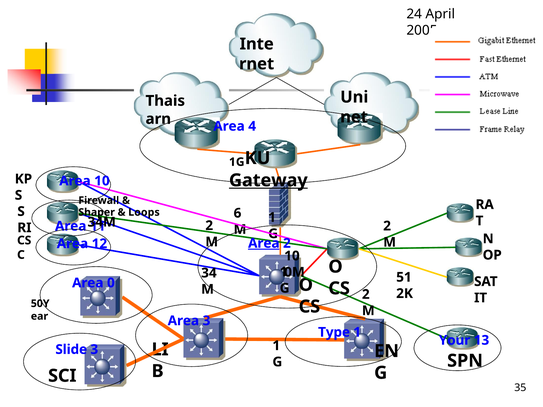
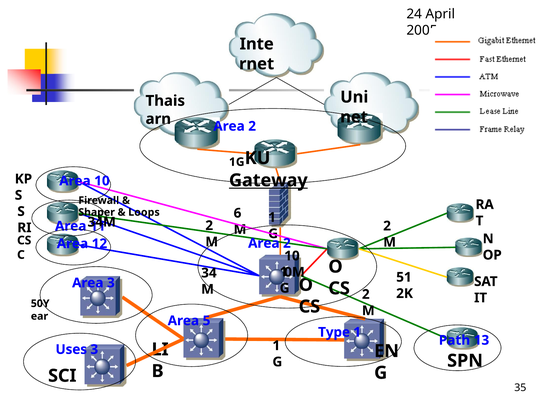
4 at (252, 126): 4 -> 2
Area at (264, 243) underline: present -> none
Area 0: 0 -> 3
Area 3: 3 -> 5
Your: Your -> Path
Slide: Slide -> Uses
